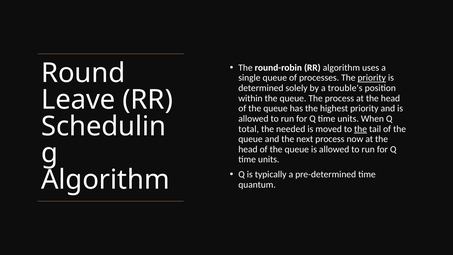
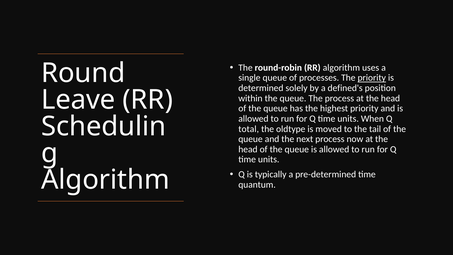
trouble's: trouble's -> defined's
needed: needed -> oldtype
the at (361, 129) underline: present -> none
